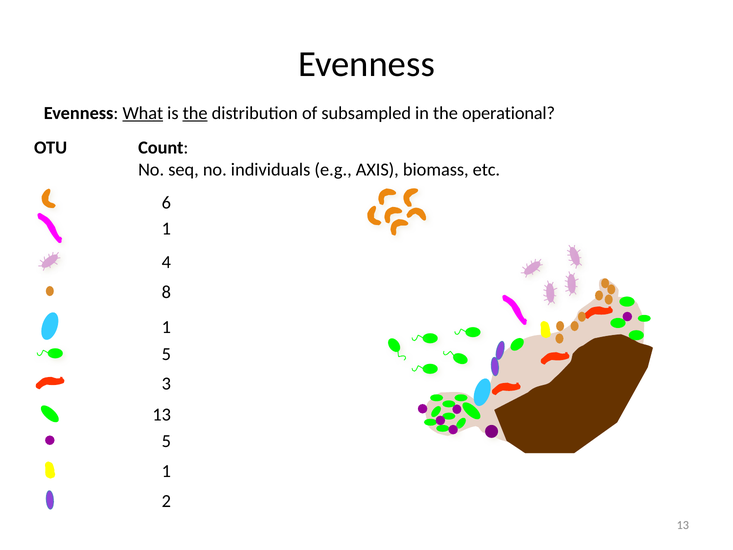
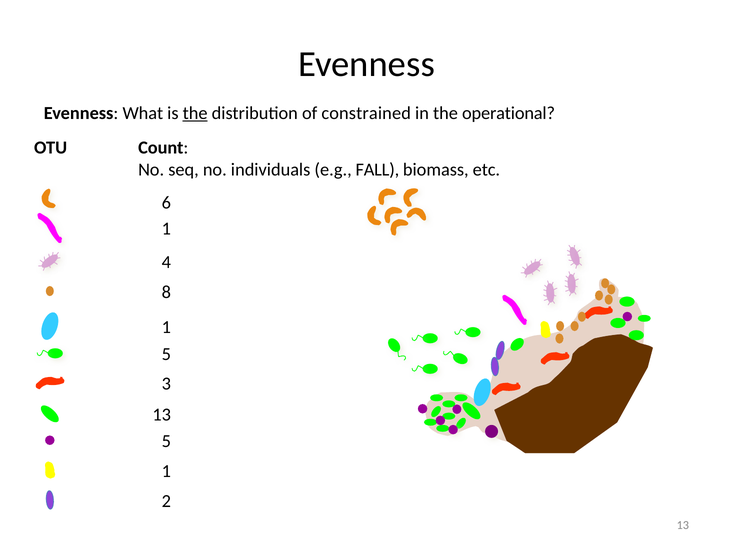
What underline: present -> none
subsampled: subsampled -> constrained
AXIS: AXIS -> FALL
